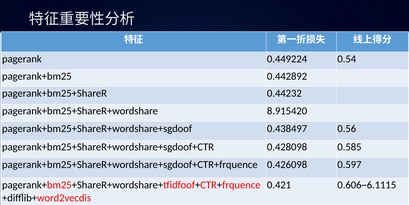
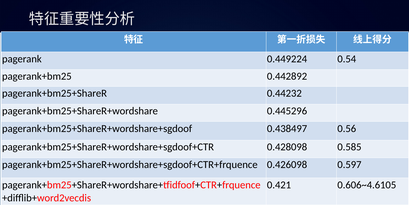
8.915420: 8.915420 -> 0.445296
0.606~6.1115: 0.606~6.1115 -> 0.606~4.6105
